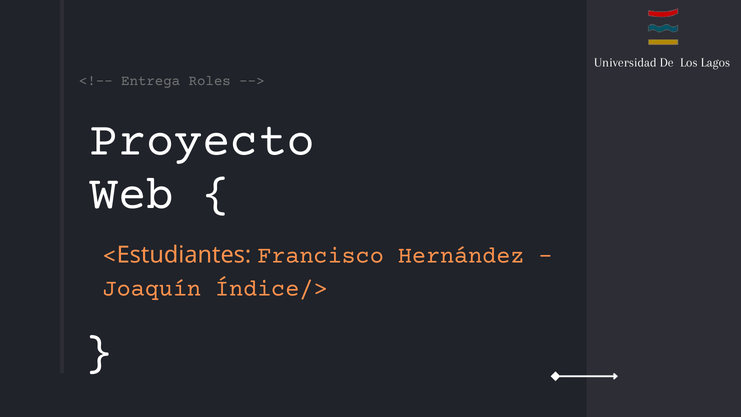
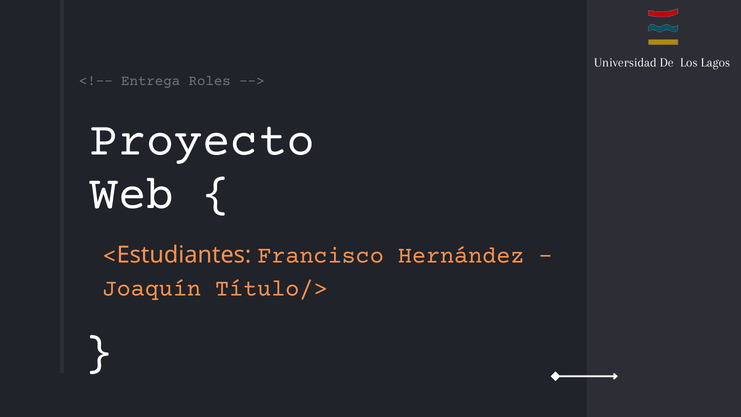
Índice/>: Índice/> -> Título/>
